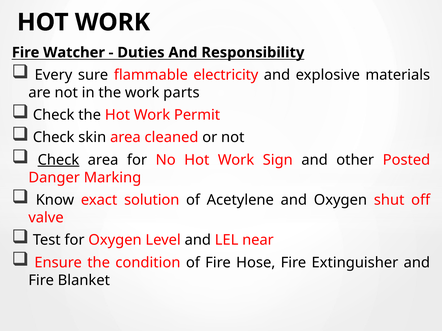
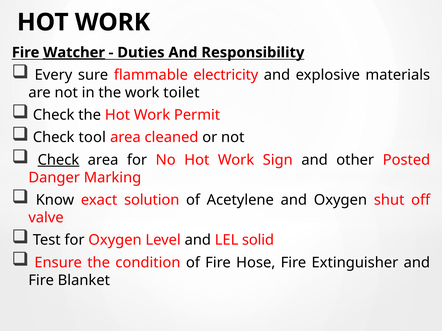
Watcher underline: none -> present
parts: parts -> toilet
skin: skin -> tool
near: near -> solid
